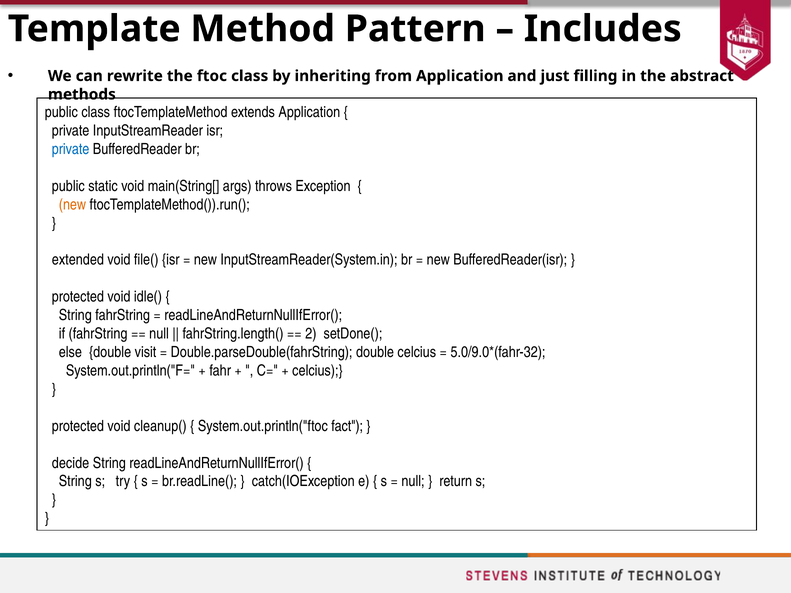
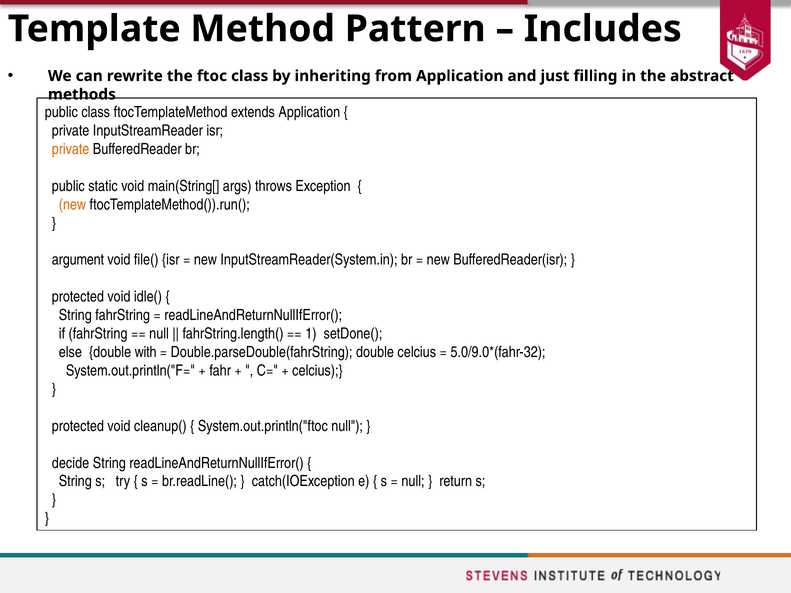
private at (71, 149) colour: blue -> orange
extended: extended -> argument
2: 2 -> 1
visit: visit -> with
System.out.println("ftoc fact: fact -> null
